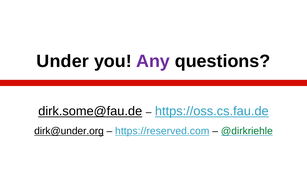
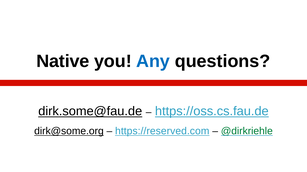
Under: Under -> Native
Any colour: purple -> blue
dirk@under.org: dirk@under.org -> dirk@some.org
